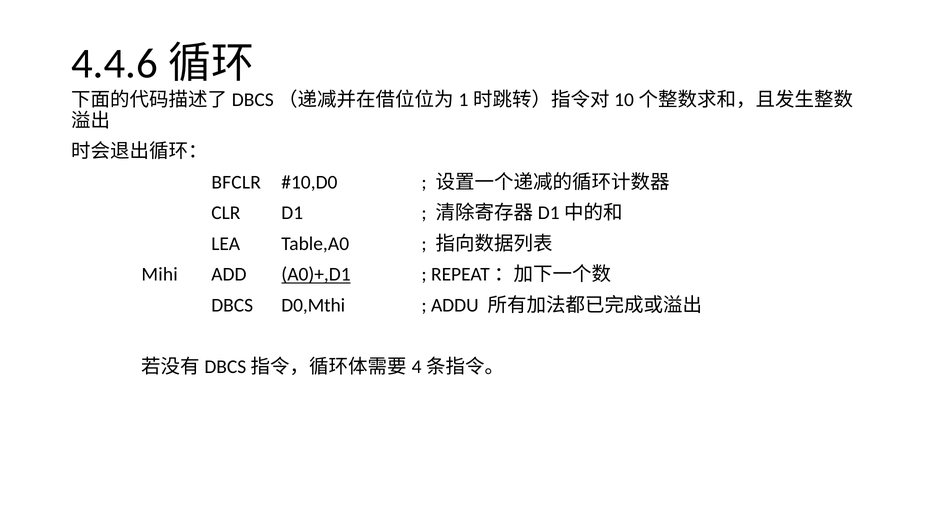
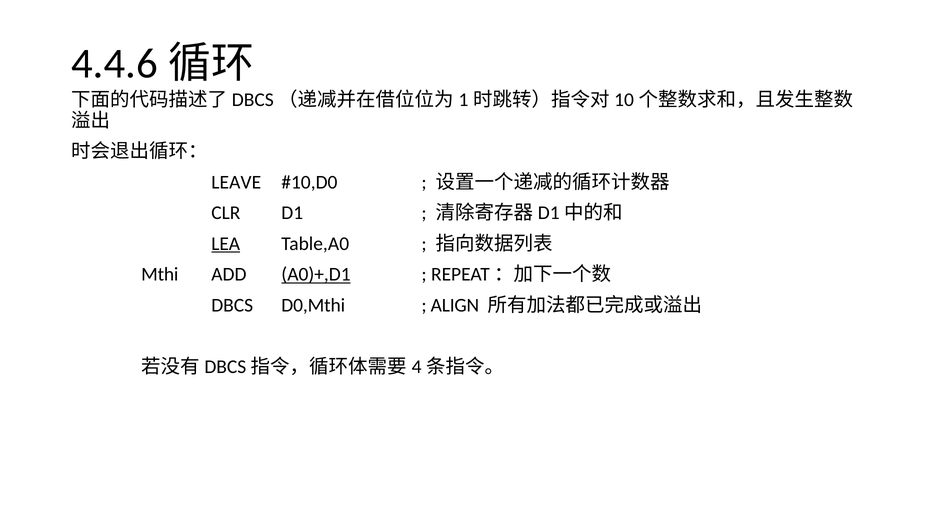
BFCLR: BFCLR -> LEAVE
LEA underline: none -> present
Mihi: Mihi -> Mthi
ADDU: ADDU -> ALIGN
